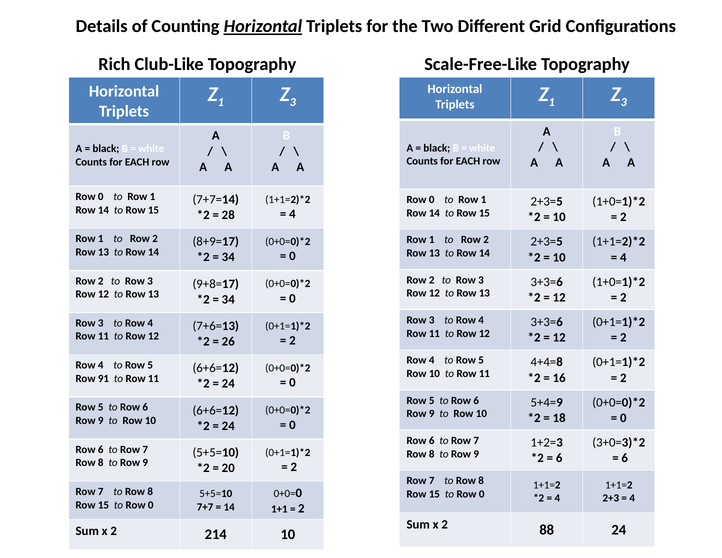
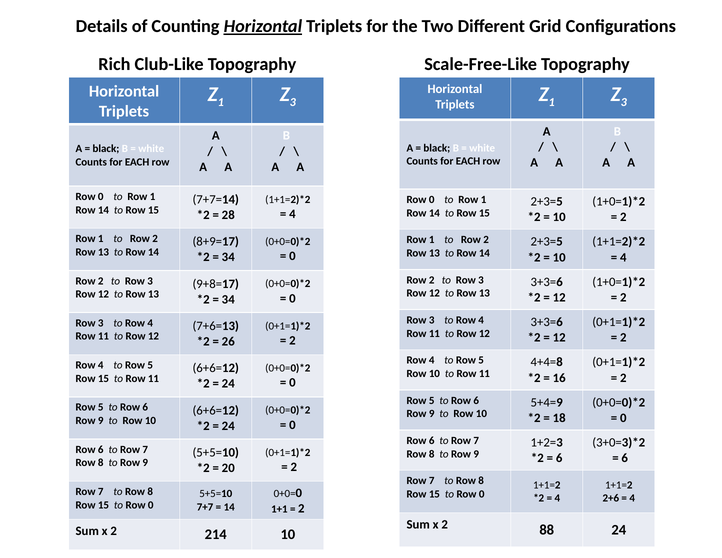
91 at (103, 378): 91 -> 15
2+3: 2+3 -> 2+6
